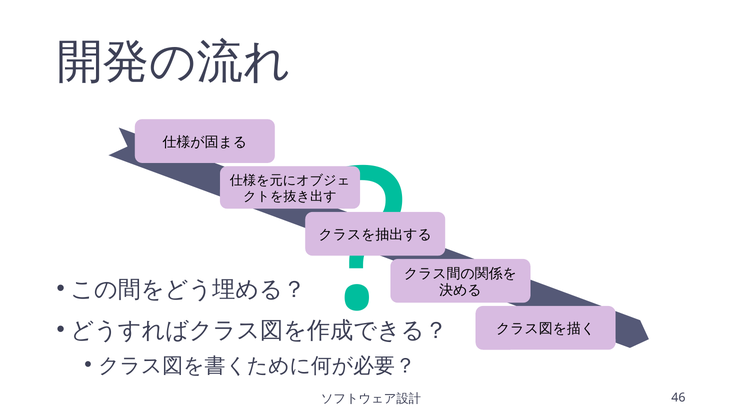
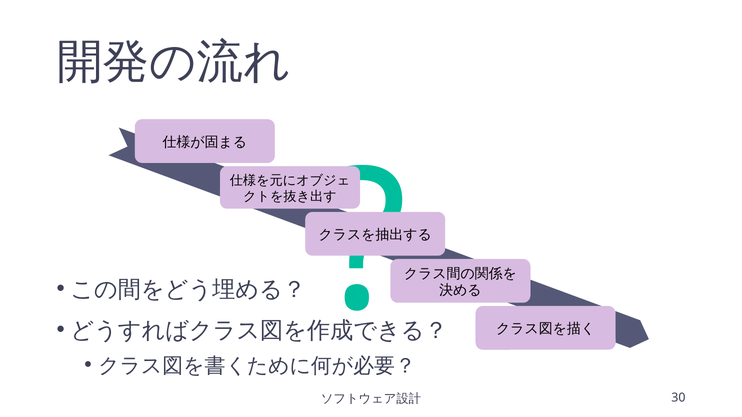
46: 46 -> 30
